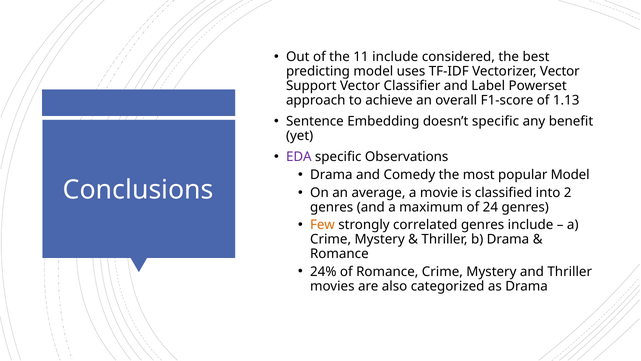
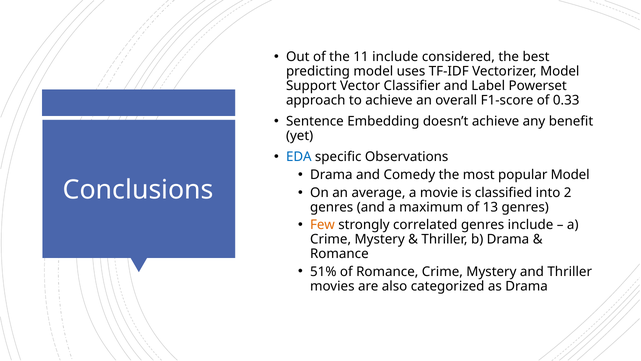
Vectorizer Vector: Vector -> Model
1.13: 1.13 -> 0.33
doesn’t specific: specific -> achieve
EDA colour: purple -> blue
24: 24 -> 13
24%: 24% -> 51%
